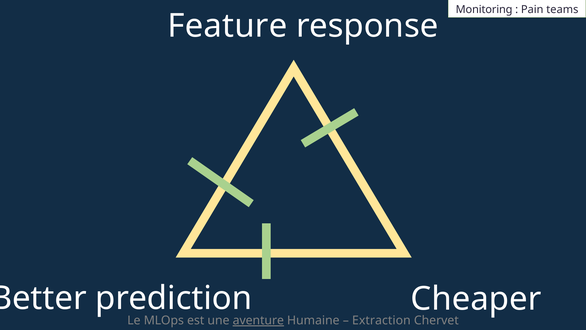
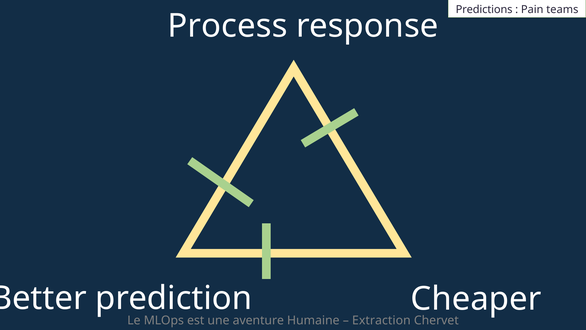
Monitoring: Monitoring -> Predictions
Feature: Feature -> Process
aventure underline: present -> none
